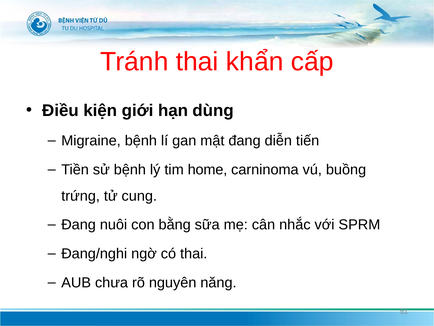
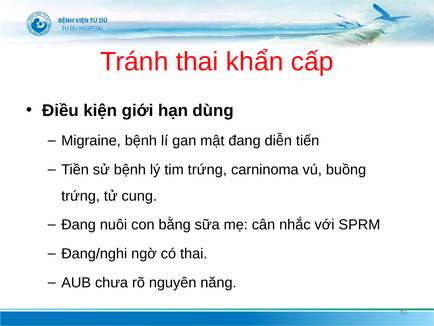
tim home: home -> trứng
